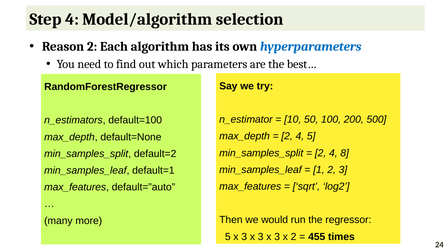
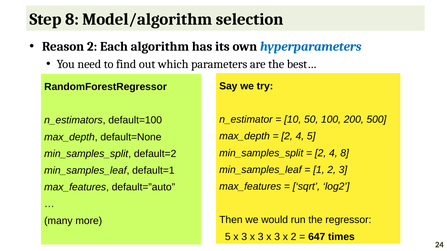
Step 4: 4 -> 8
455: 455 -> 647
